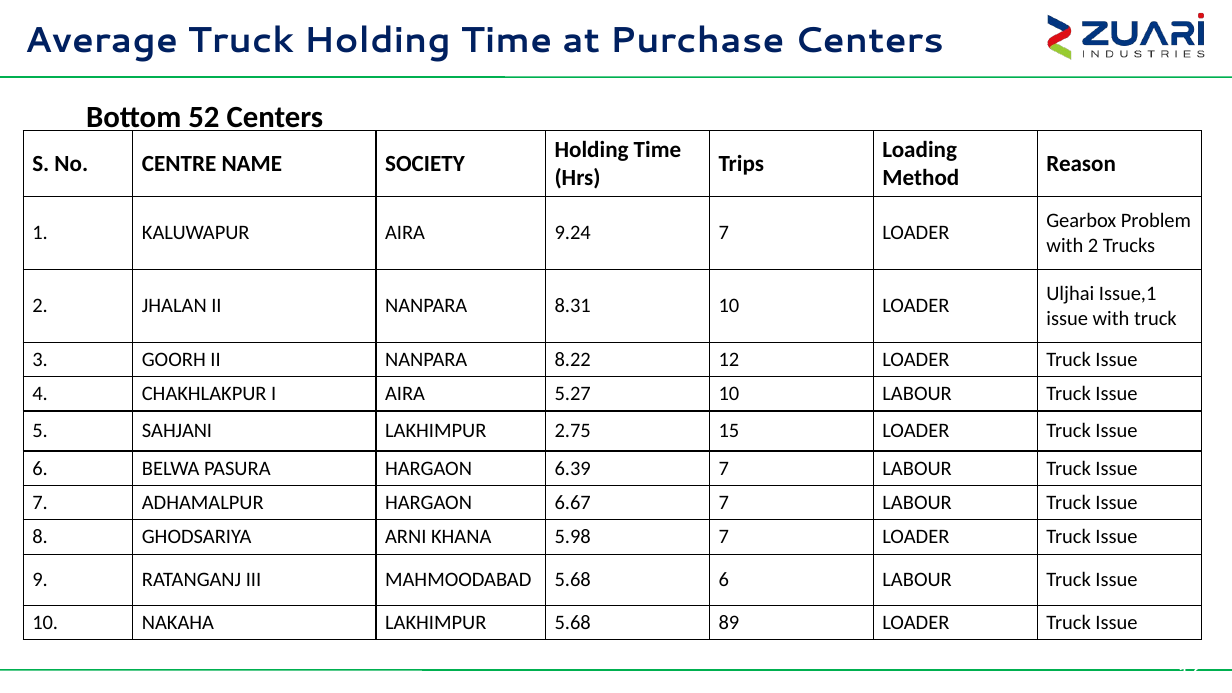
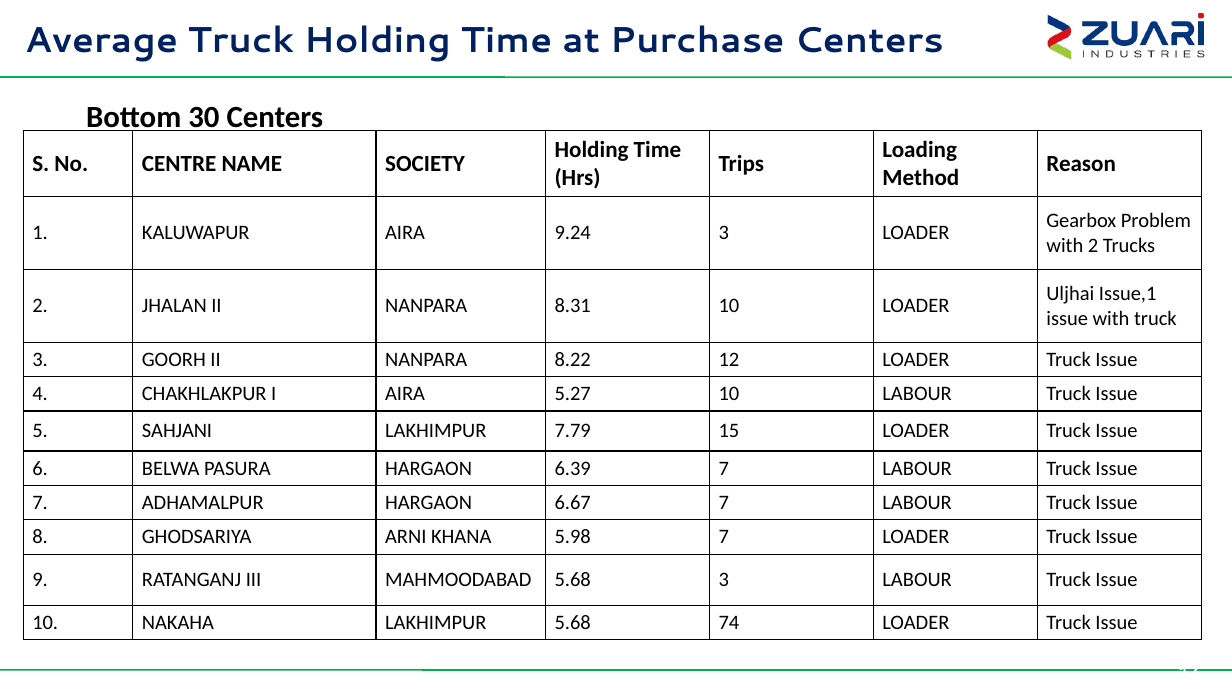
52: 52 -> 30
9.24 7: 7 -> 3
2.75: 2.75 -> 7.79
5.68 6: 6 -> 3
89: 89 -> 74
